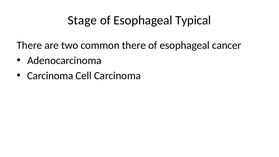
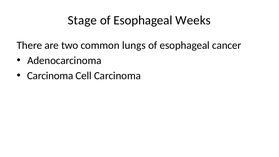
Typical: Typical -> Weeks
common there: there -> lungs
